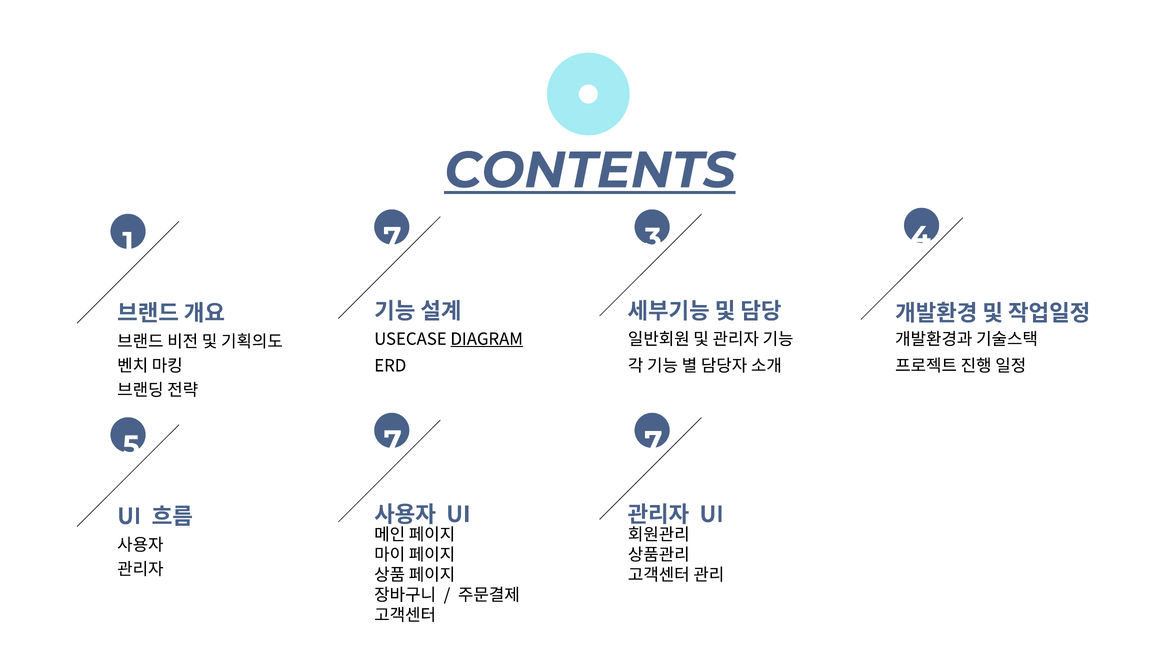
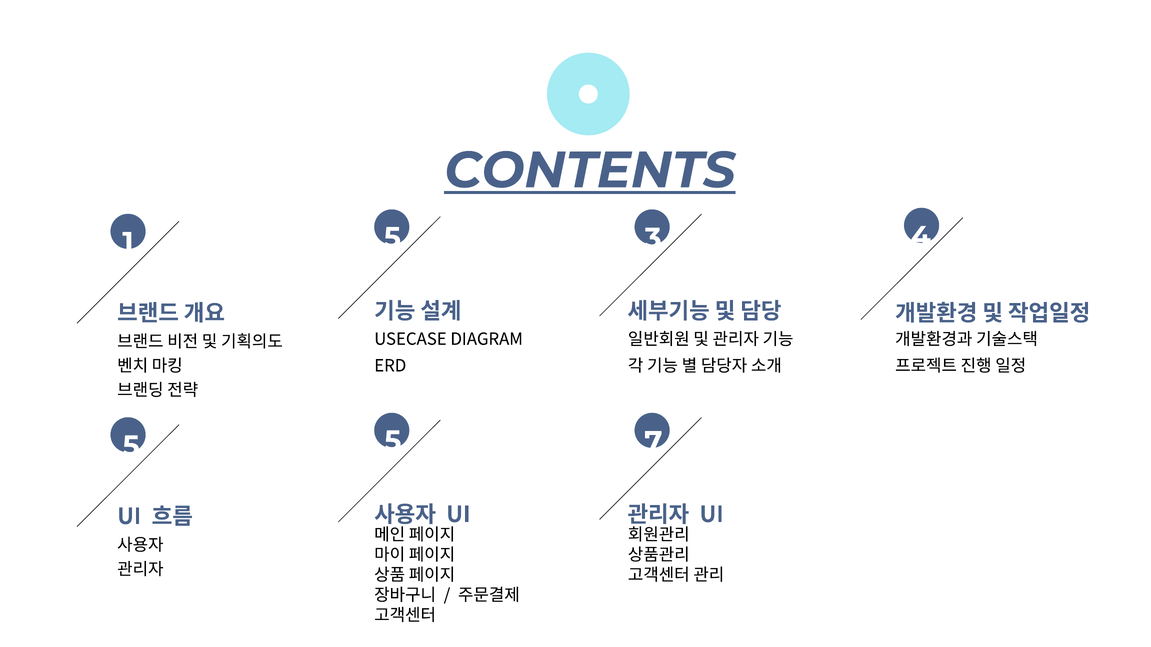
1 7: 7 -> 5
DIAGRAM underline: present -> none
5 7: 7 -> 5
